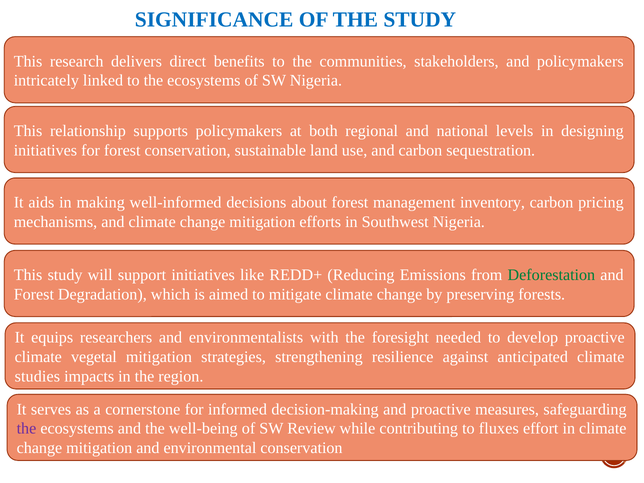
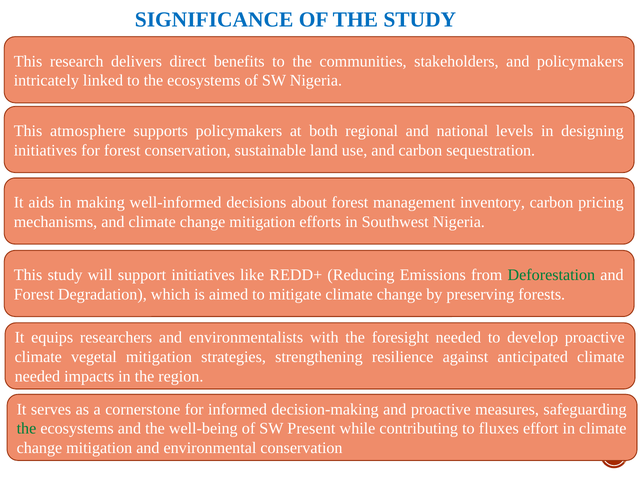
relationship: relationship -> atmosphere
studies at (37, 376): studies -> needed
the at (26, 429) colour: purple -> green
Review: Review -> Present
